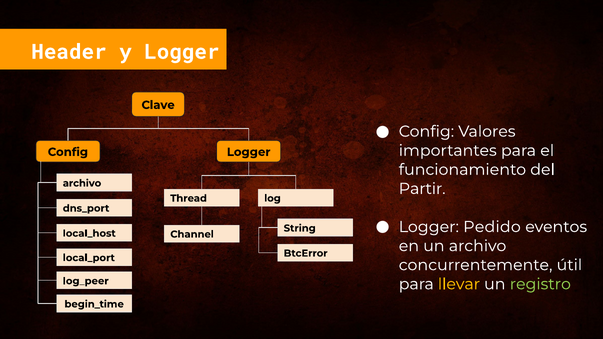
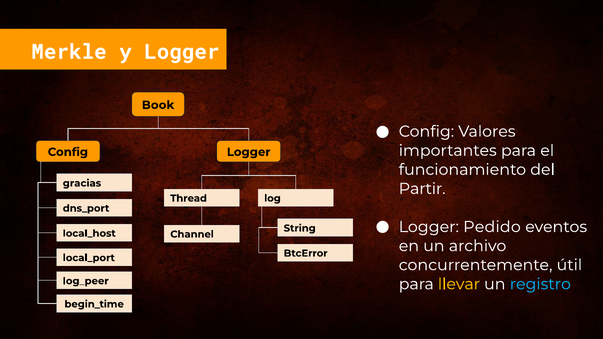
Header: Header -> Merkle
Clave: Clave -> Book
archivo at (82, 183): archivo -> gracias
registro colour: light green -> light blue
